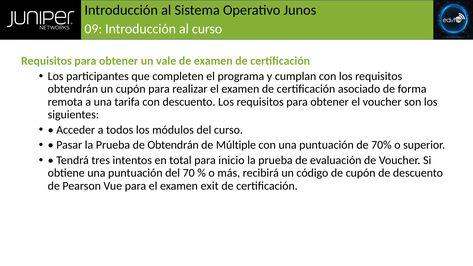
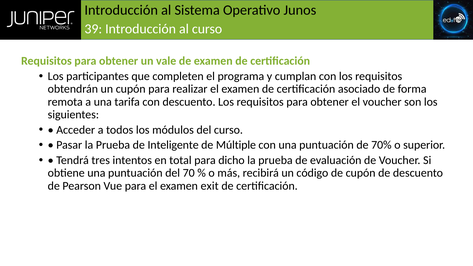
09: 09 -> 39
de Obtendrán: Obtendrán -> Inteligente
inicio: inicio -> dicho
